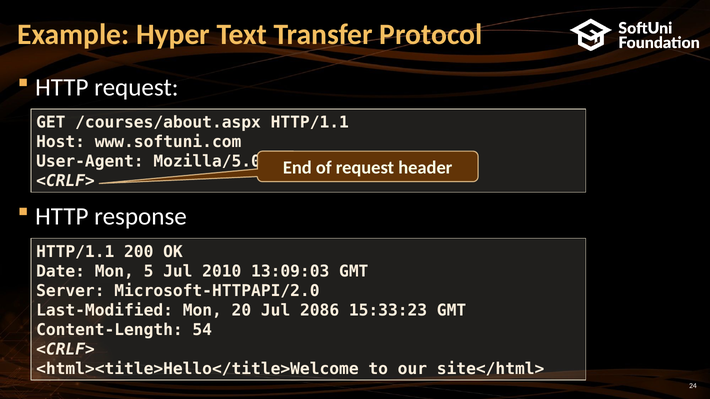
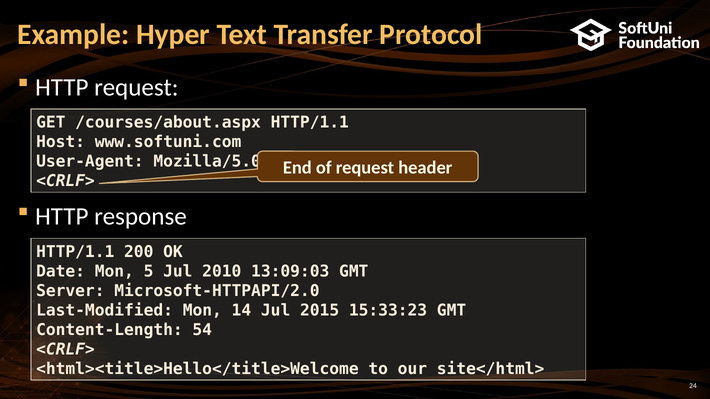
20: 20 -> 14
2086: 2086 -> 2015
